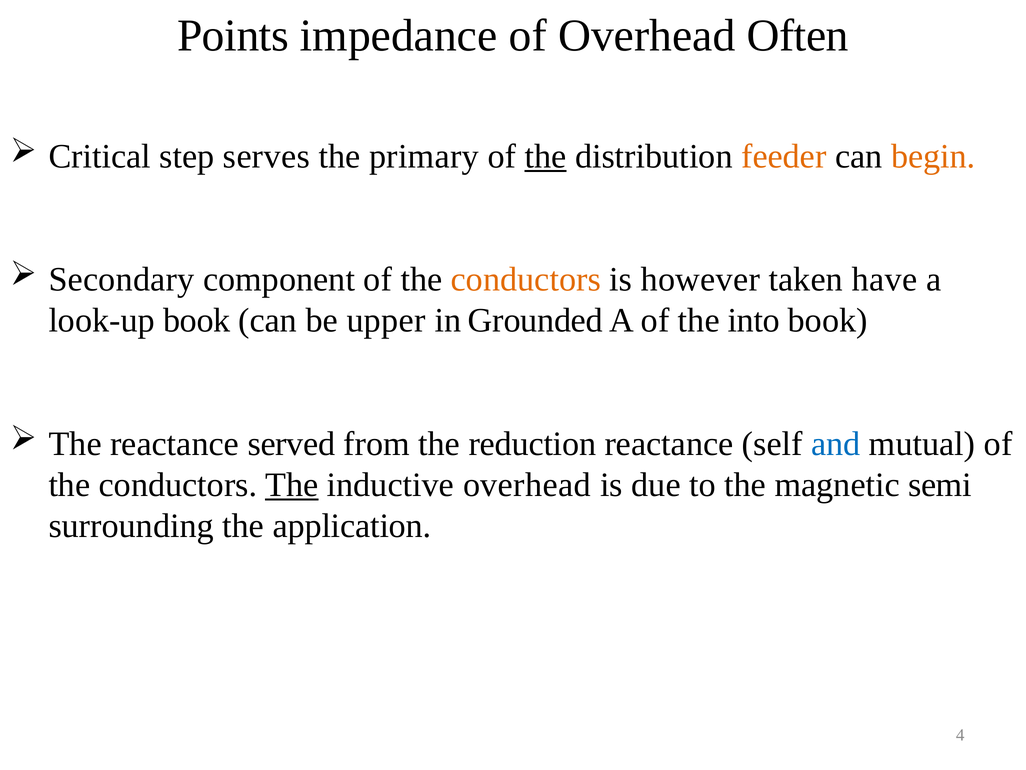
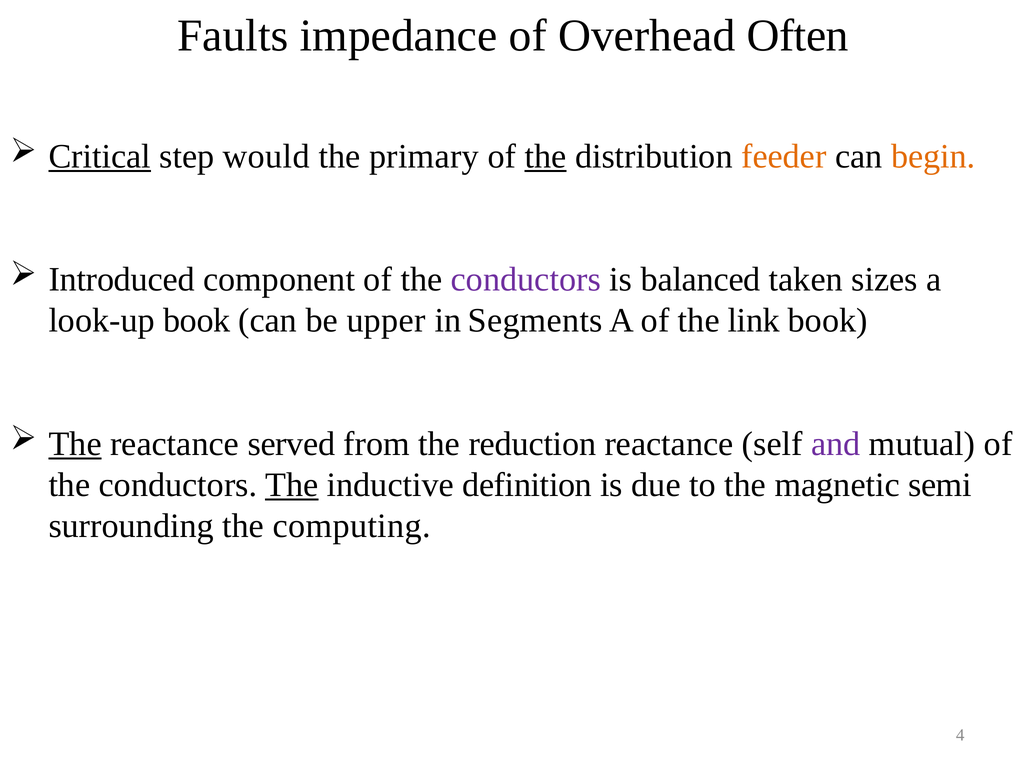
Points: Points -> Faults
Critical underline: none -> present
serves: serves -> would
Secondary: Secondary -> Introduced
conductors at (526, 279) colour: orange -> purple
however: however -> balanced
have: have -> sizes
Grounded: Grounded -> Segments
into: into -> link
The at (75, 444) underline: none -> present
and colour: blue -> purple
inductive overhead: overhead -> definition
application: application -> computing
